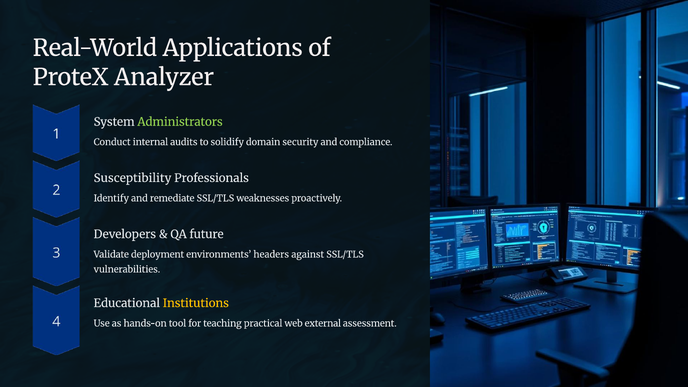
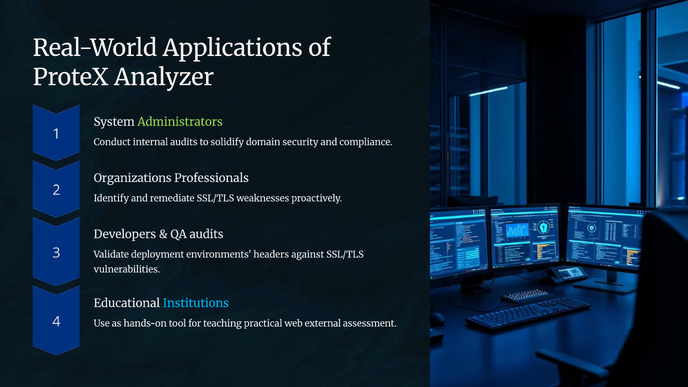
Susceptibility: Susceptibility -> Organizations
QA future: future -> audits
Institutions colour: yellow -> light blue
